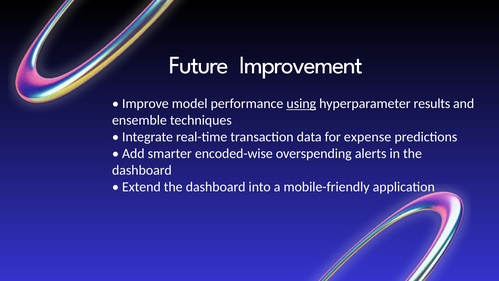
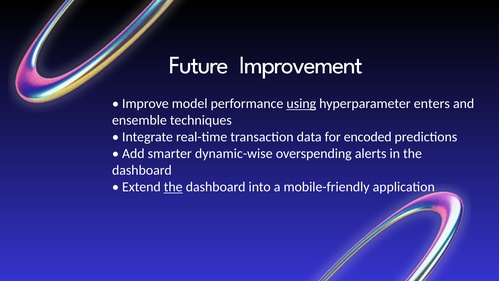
results: results -> enters
expense: expense -> encoded
encoded-wise: encoded-wise -> dynamic-wise
the at (173, 187) underline: none -> present
